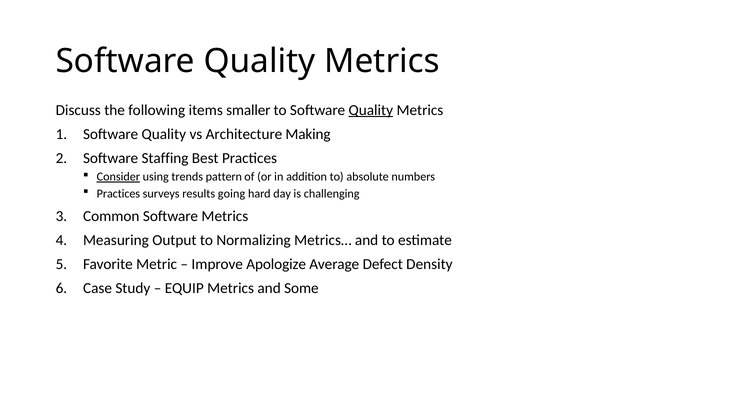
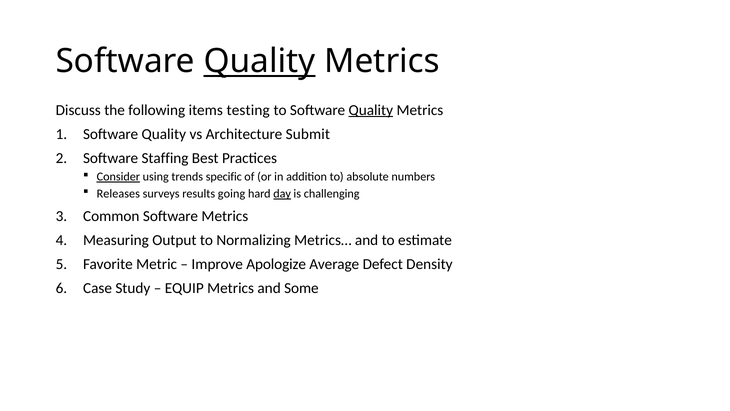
Quality at (260, 61) underline: none -> present
smaller: smaller -> testing
Making: Making -> Submit
pattern: pattern -> specific
Practices at (118, 194): Practices -> Releases
day underline: none -> present
